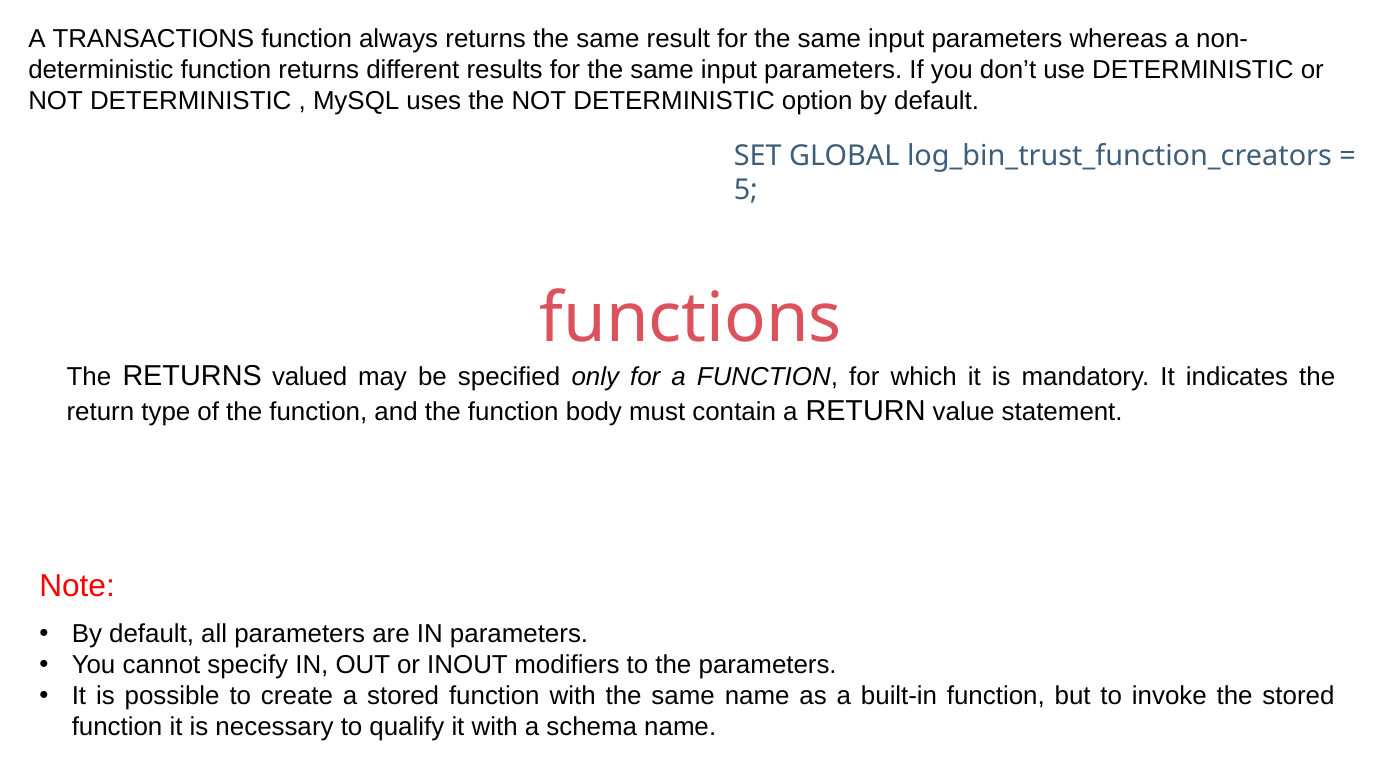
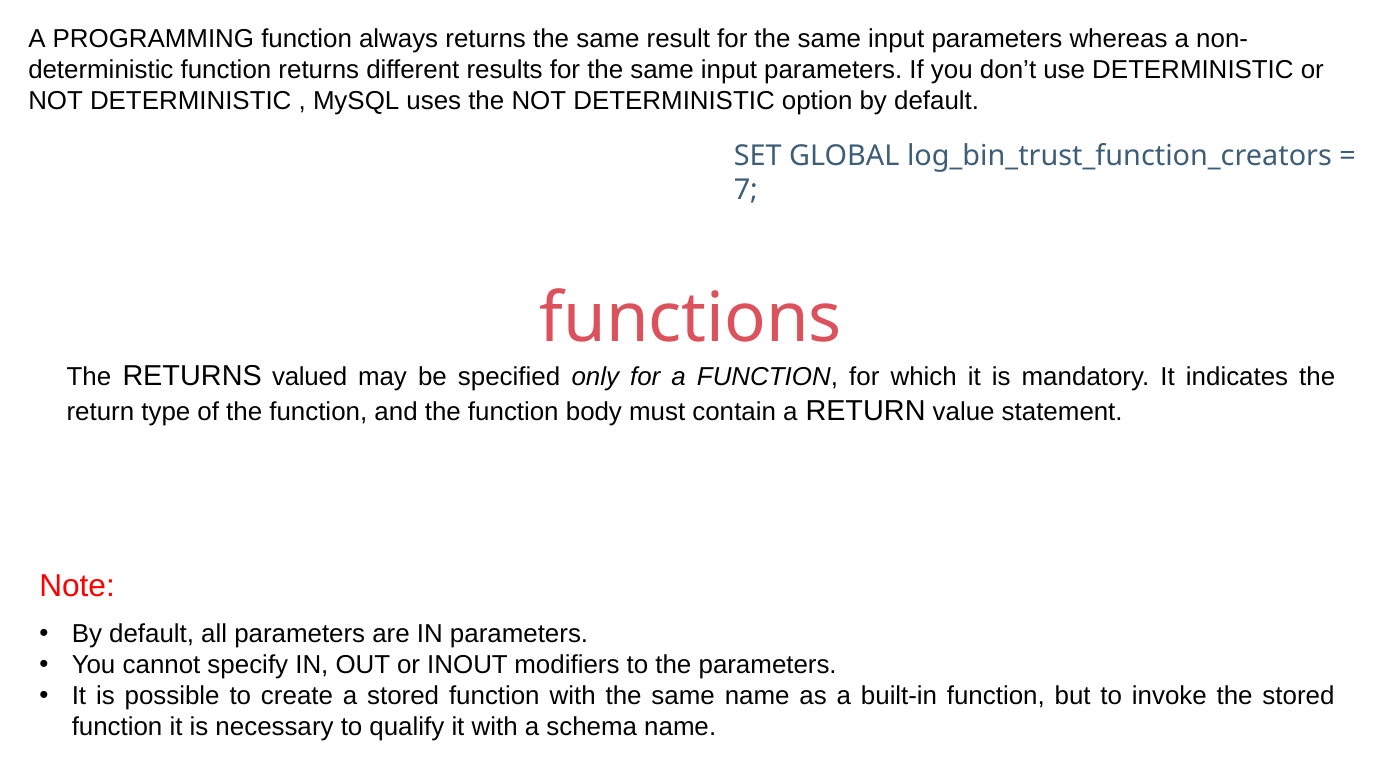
TRANSACTIONS: TRANSACTIONS -> PROGRAMMING
5: 5 -> 7
